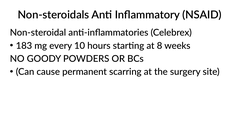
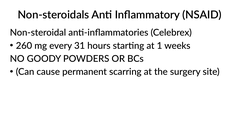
183: 183 -> 260
10: 10 -> 31
8: 8 -> 1
